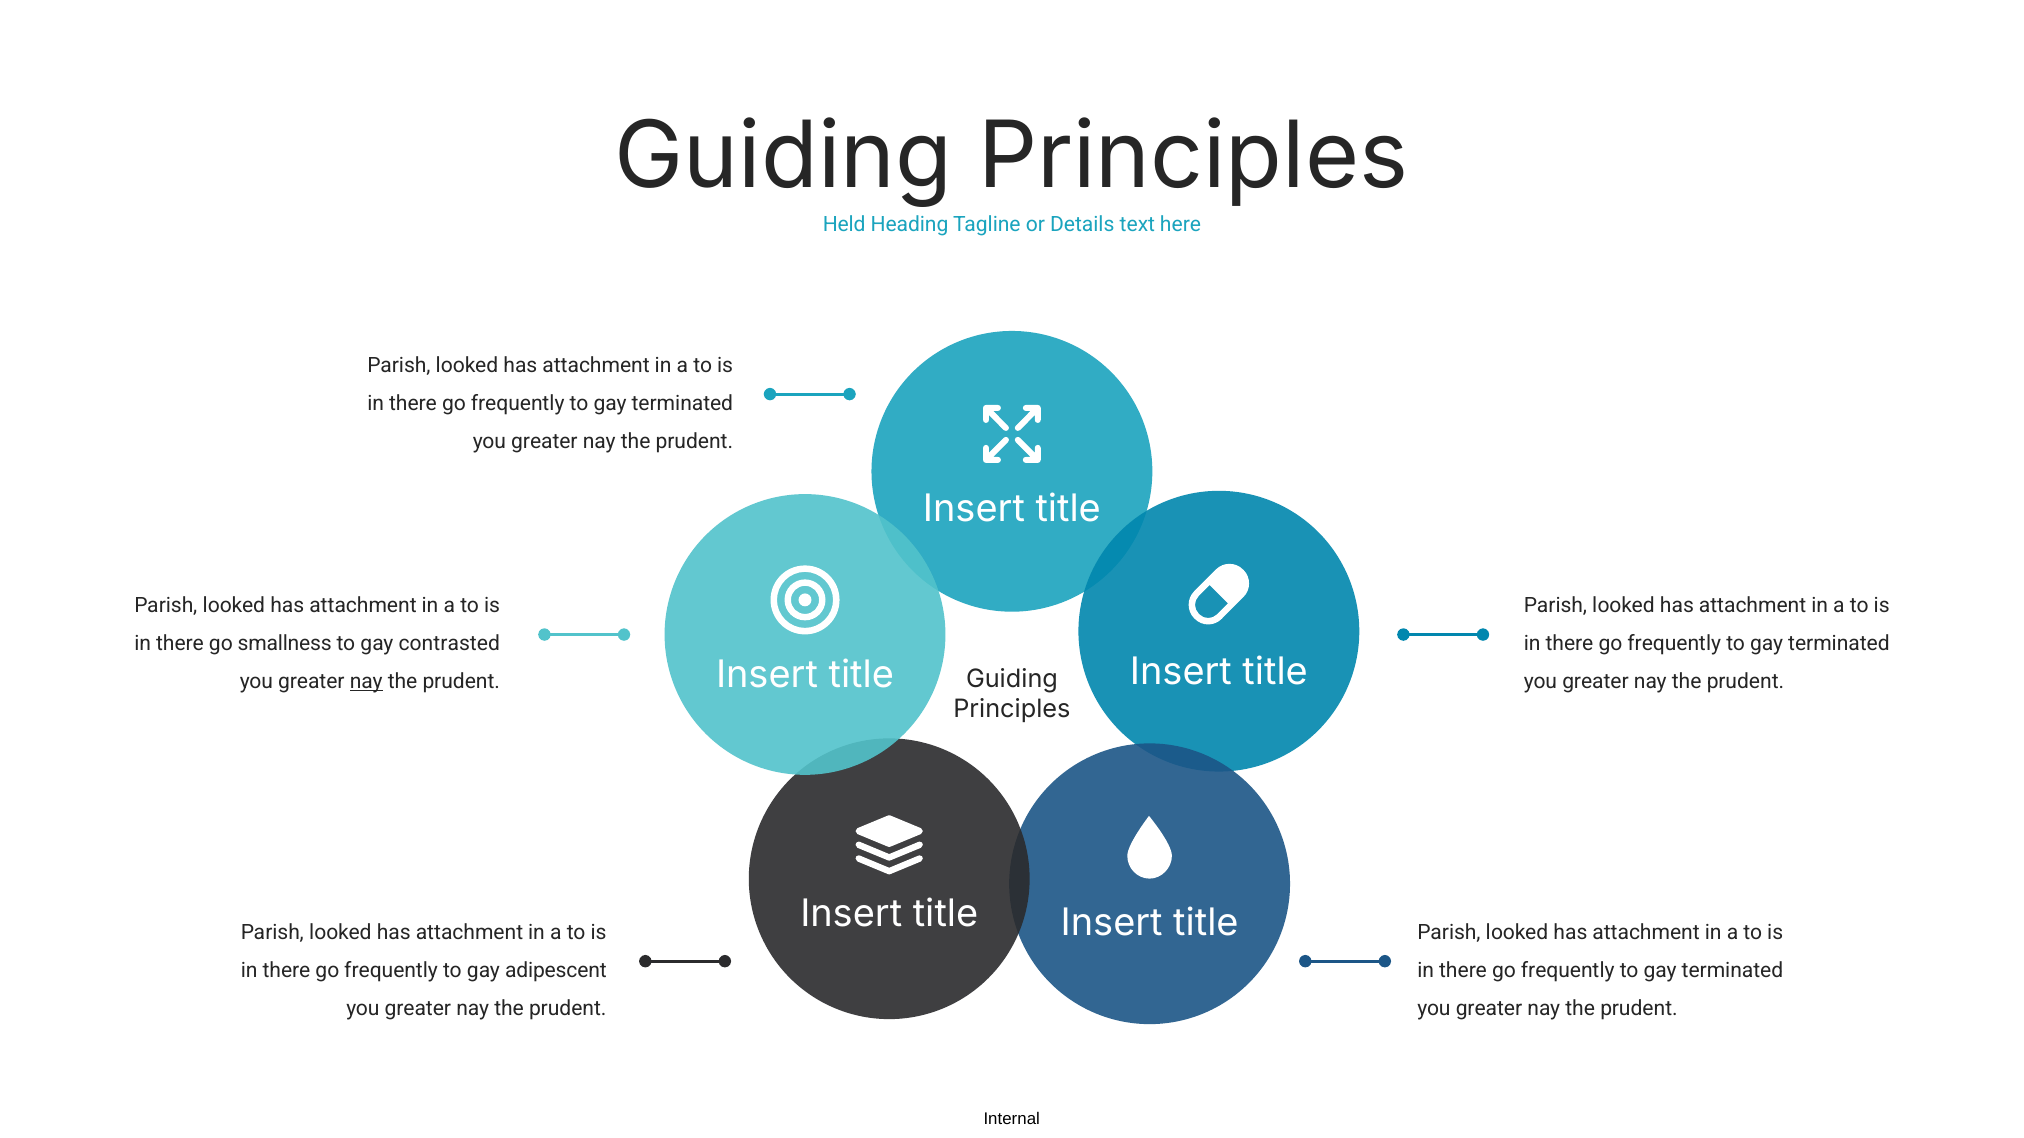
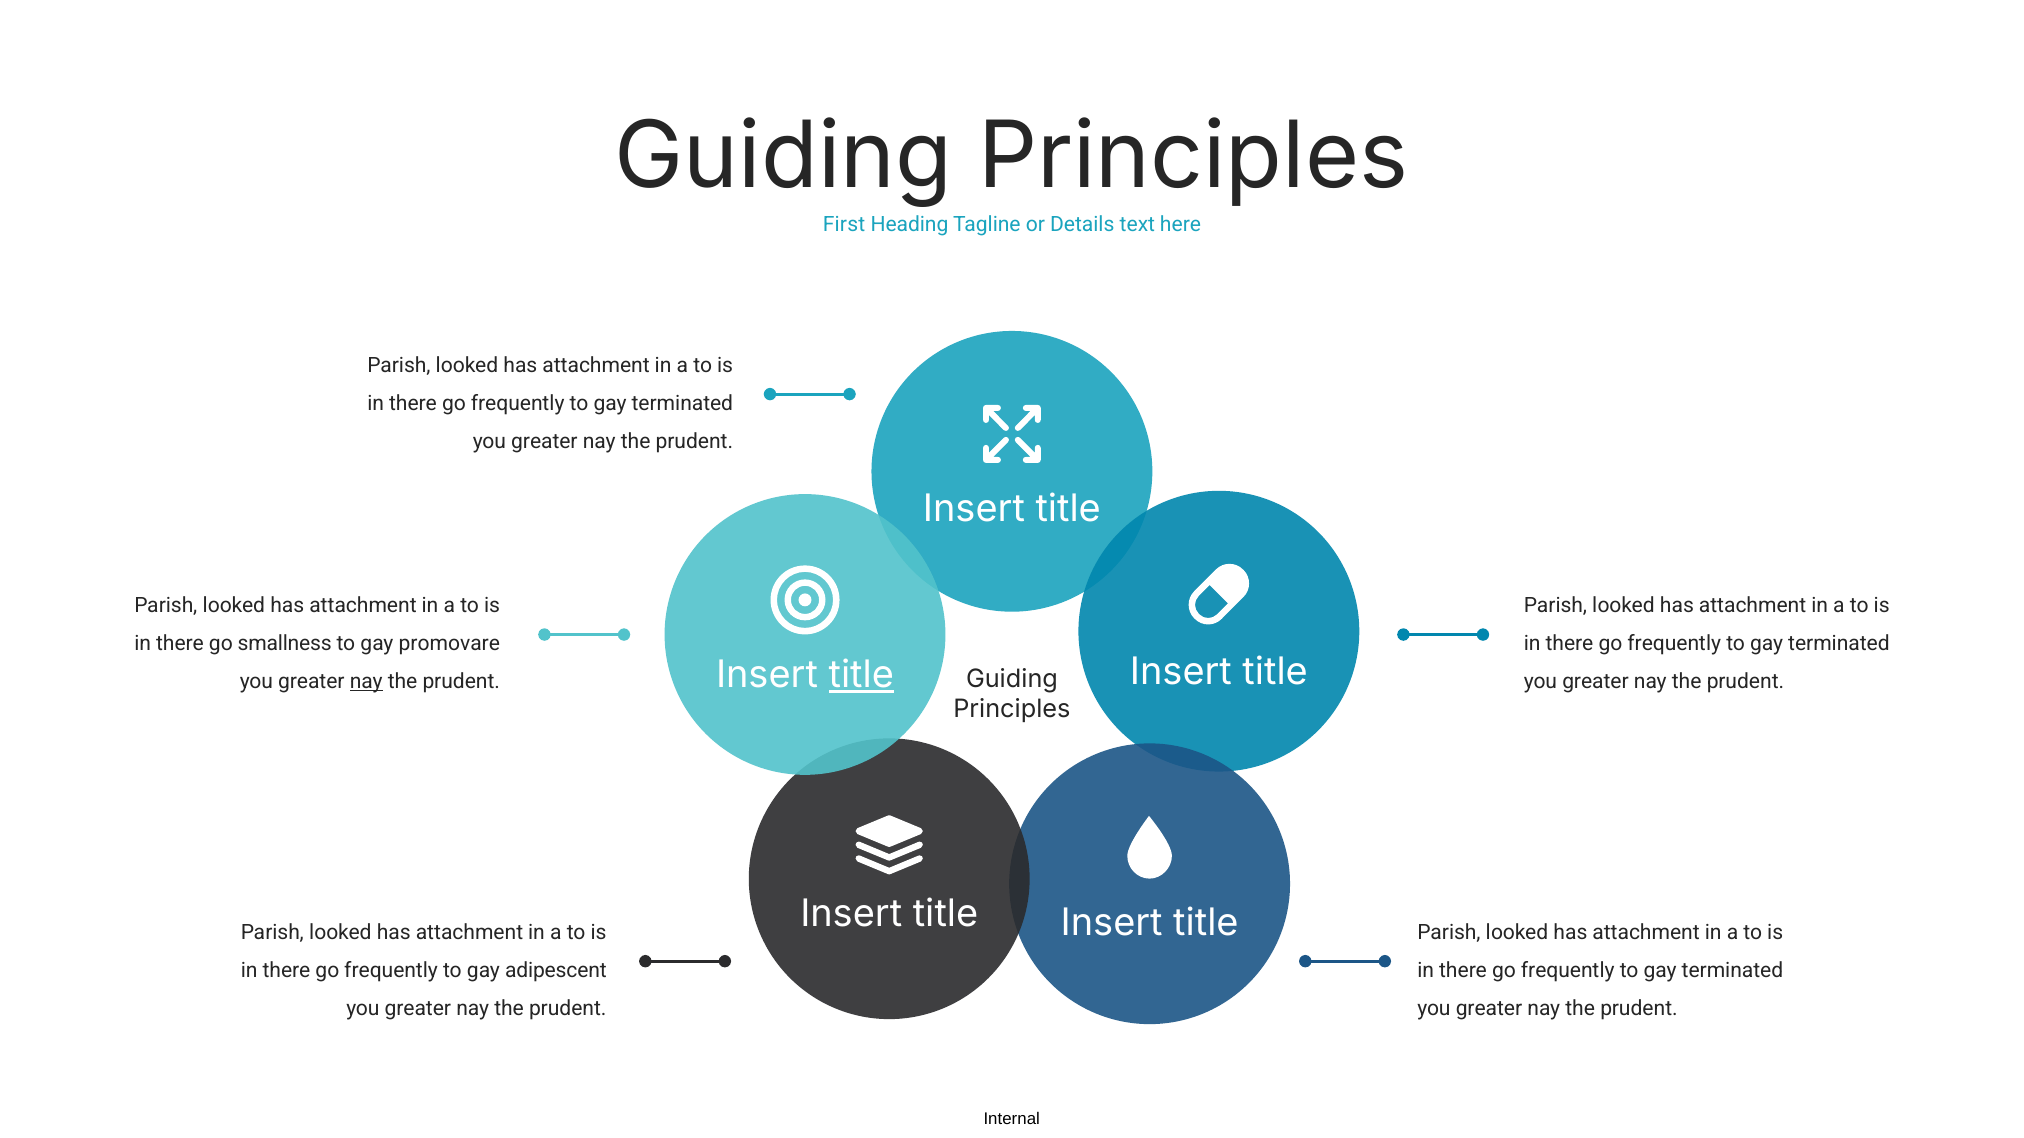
Held: Held -> First
contrasted: contrasted -> promovare
title at (861, 676) underline: none -> present
